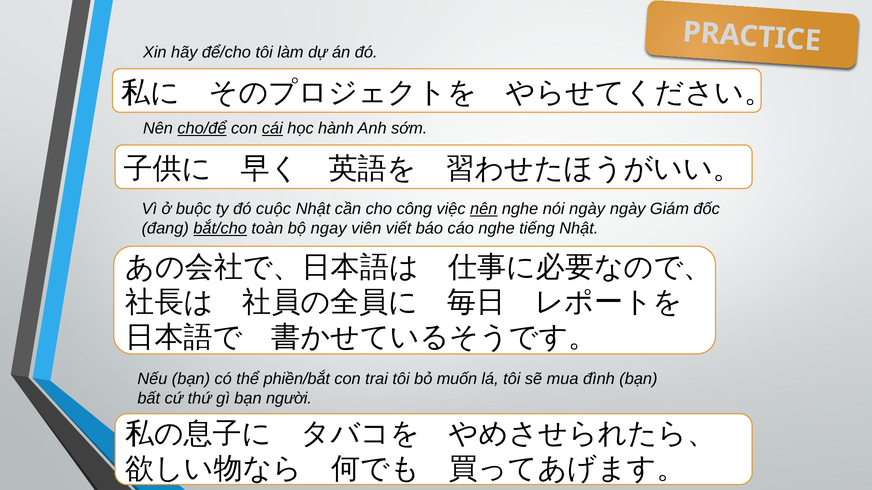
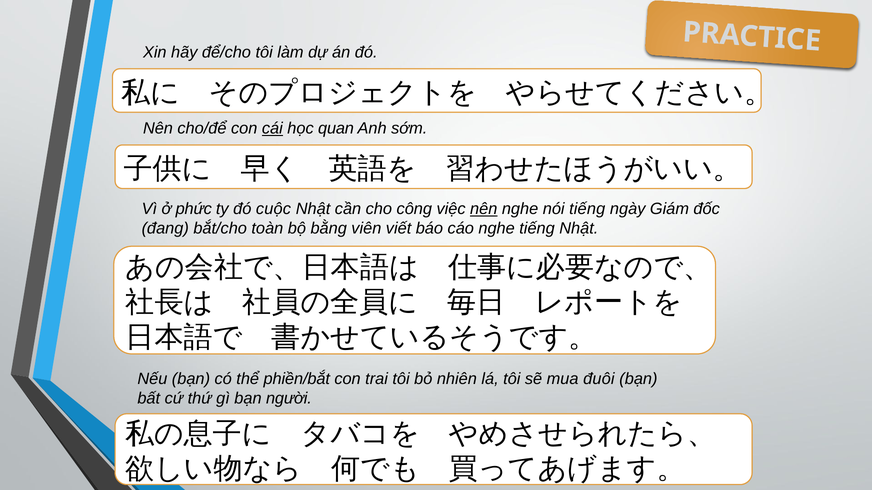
cho/để underline: present -> none
hành: hành -> quan
buộc: buộc -> phức
nói ngày: ngày -> tiếng
bắt/cho underline: present -> none
ngay: ngay -> bằng
muốn: muốn -> nhiên
đình: đình -> đuôi
